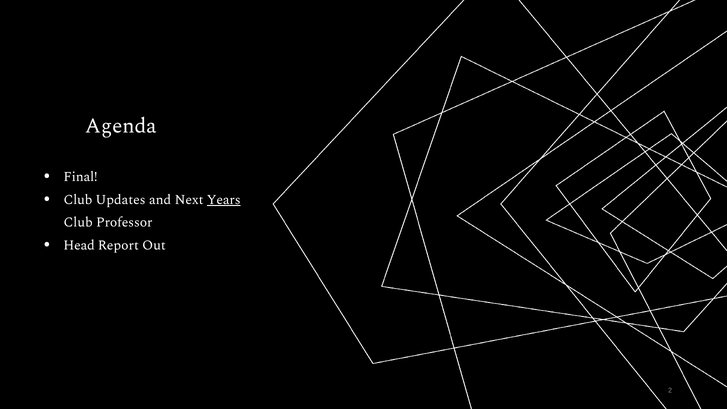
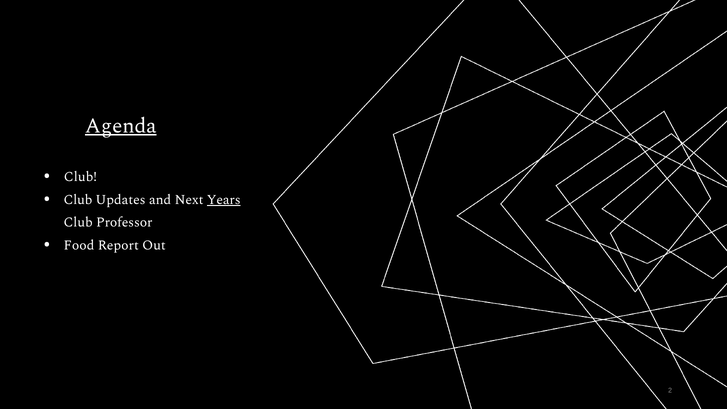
Agenda underline: none -> present
Final at (80, 177): Final -> Club
Head: Head -> Food
